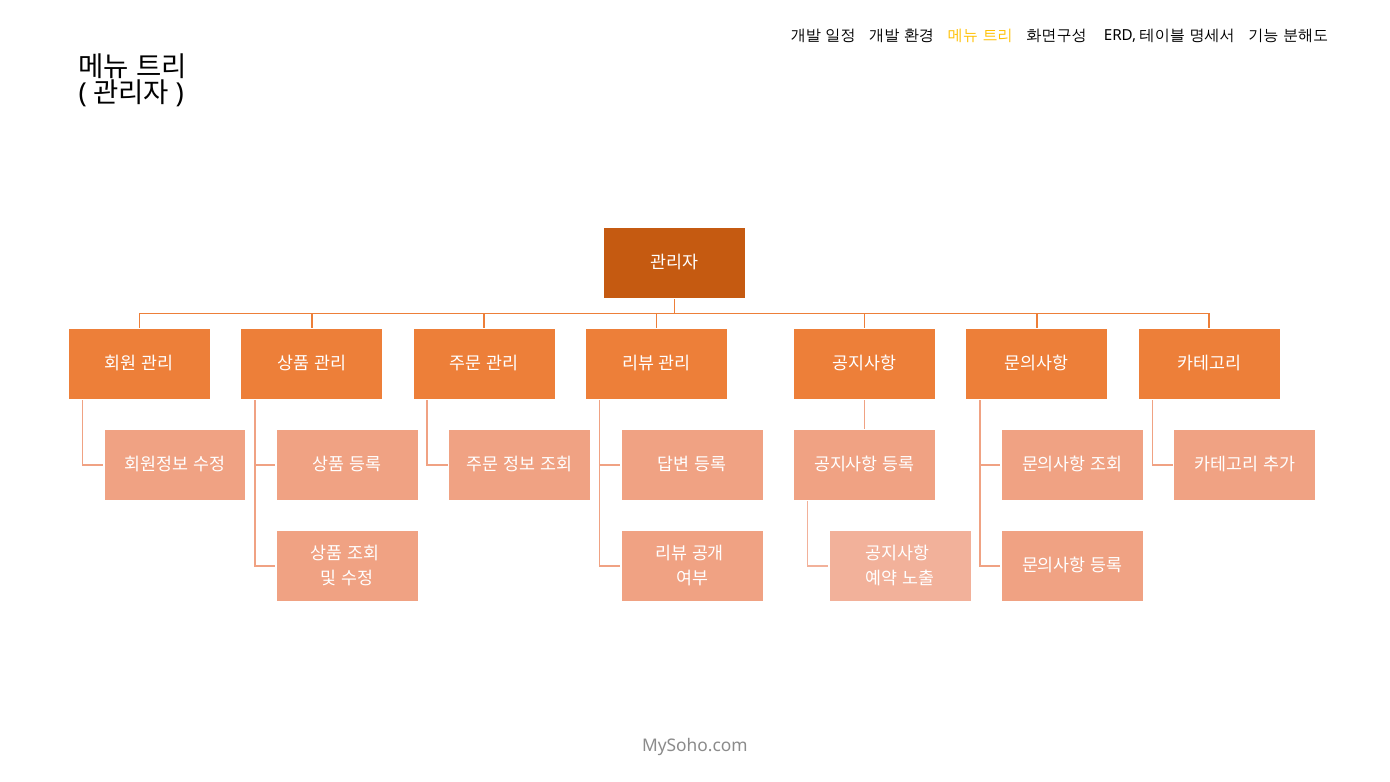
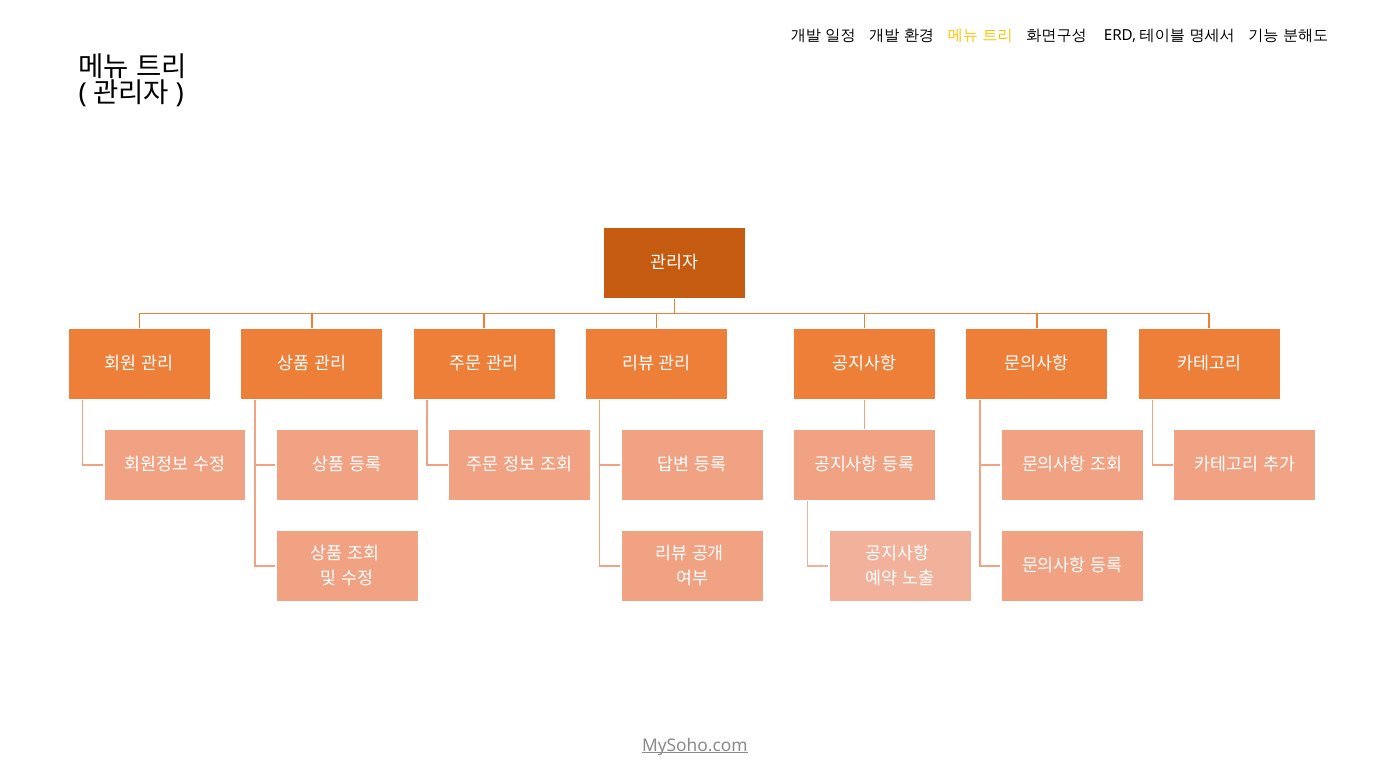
MySoho.com underline: none -> present
